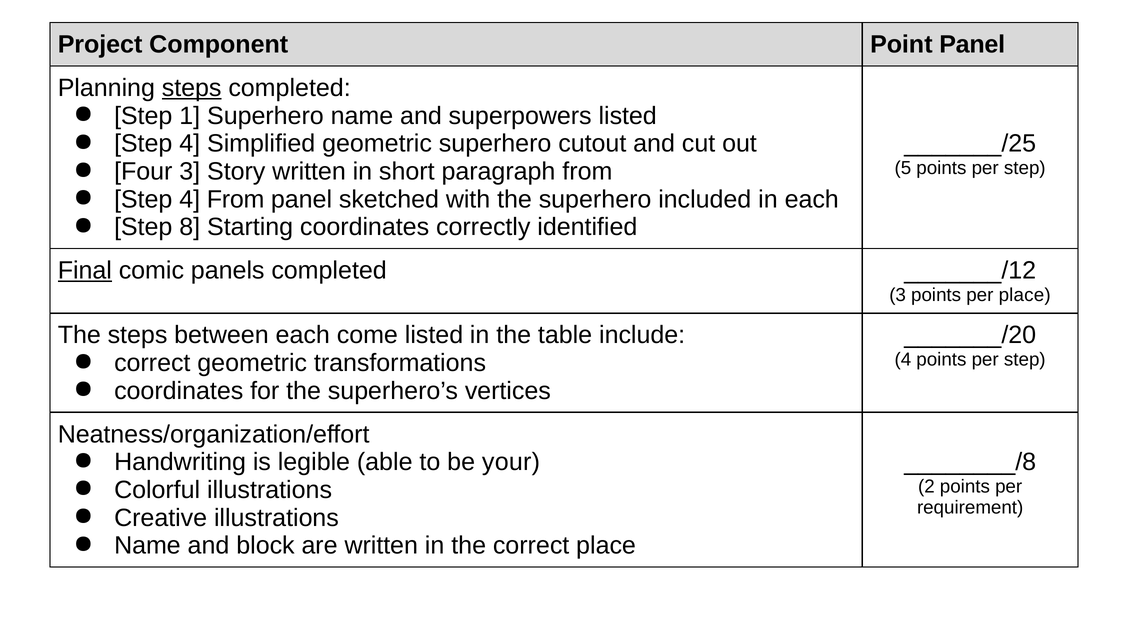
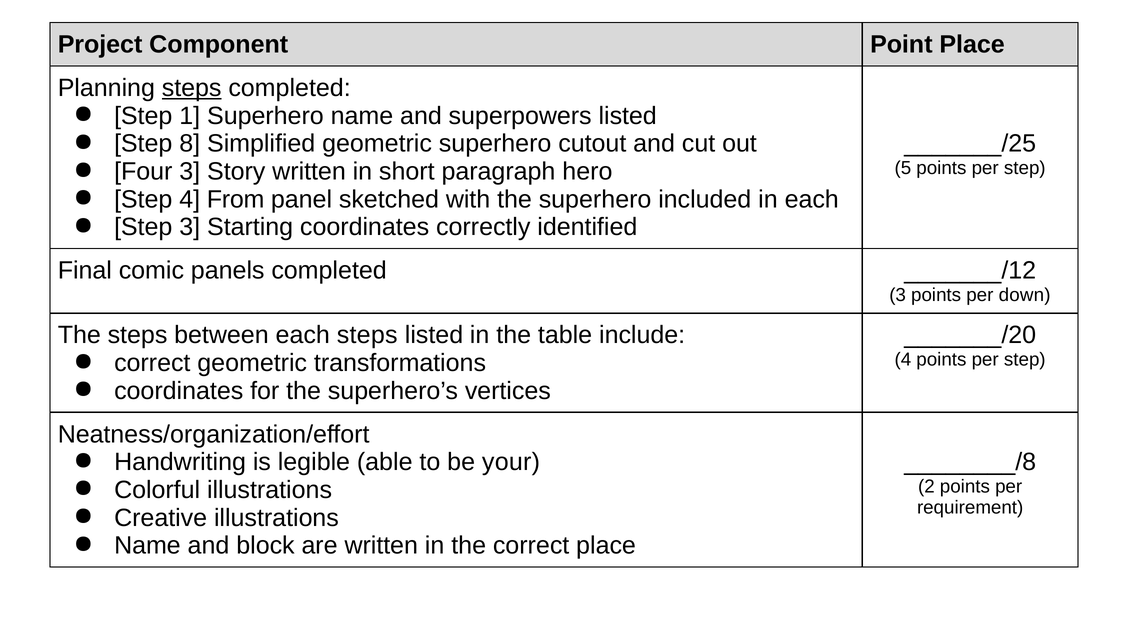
Point Panel: Panel -> Place
4 at (190, 144): 4 -> 8
paragraph from: from -> hero
Step 8: 8 -> 3
Final underline: present -> none
per place: place -> down
each come: come -> steps
